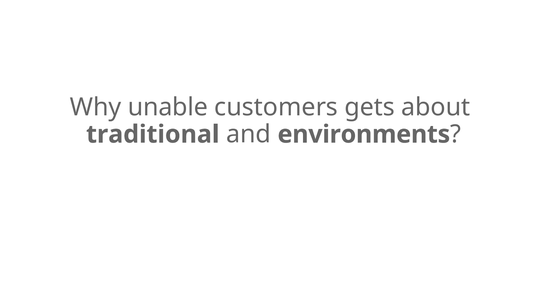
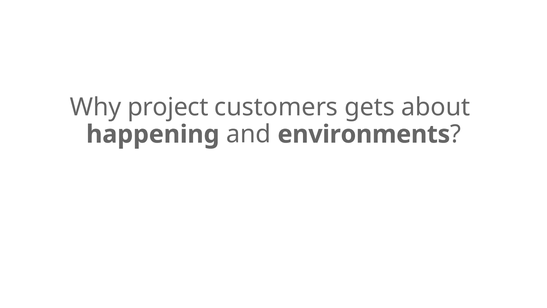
unable: unable -> project
traditional: traditional -> happening
